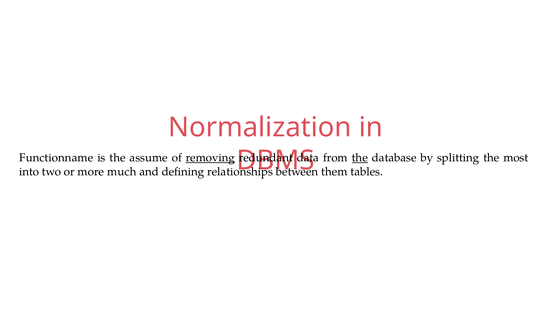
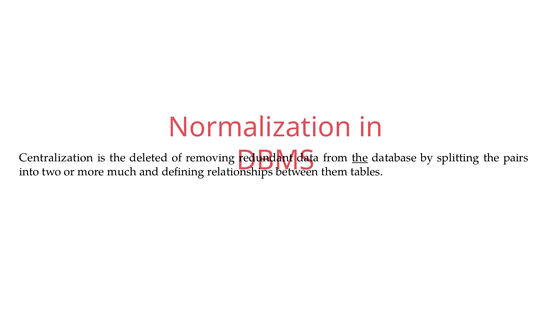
Functionname: Functionname -> Centralization
assume: assume -> deleted
removing underline: present -> none
most: most -> pairs
